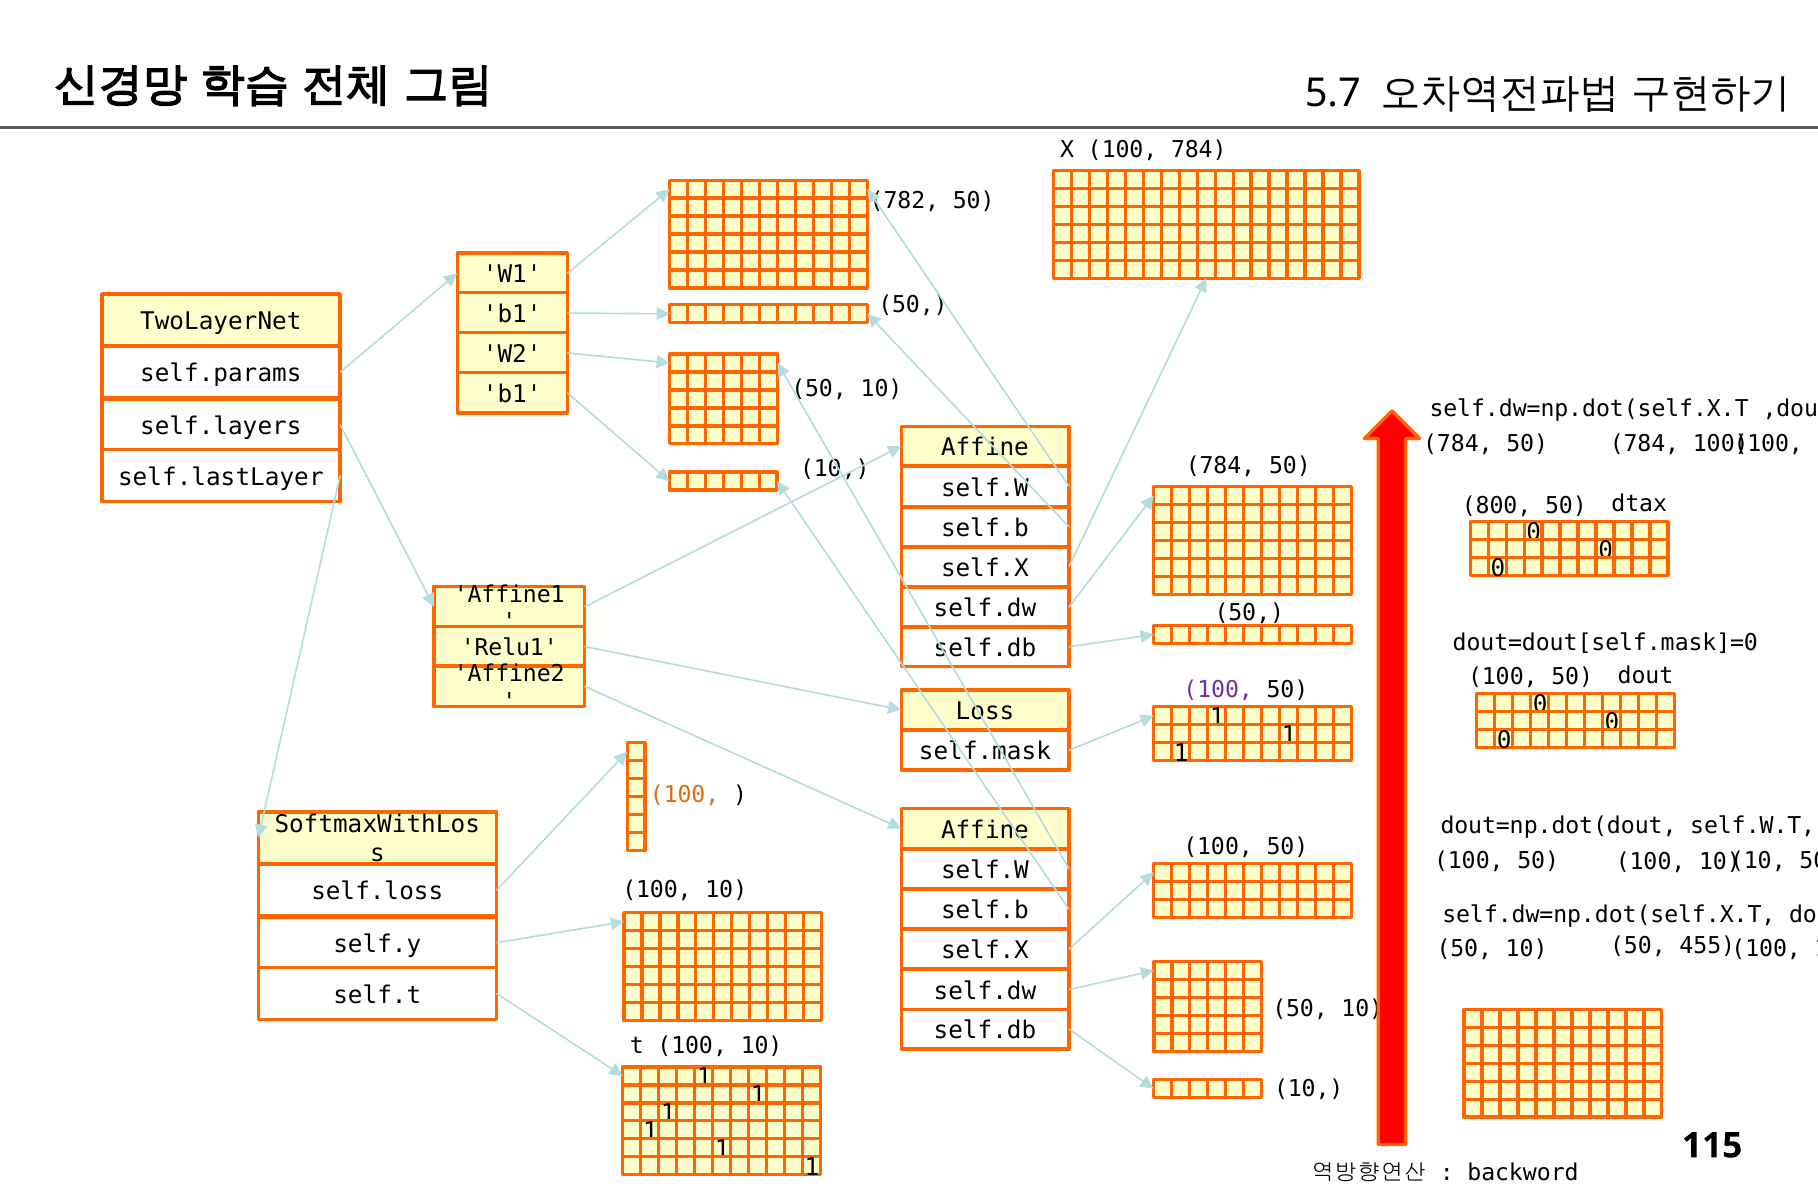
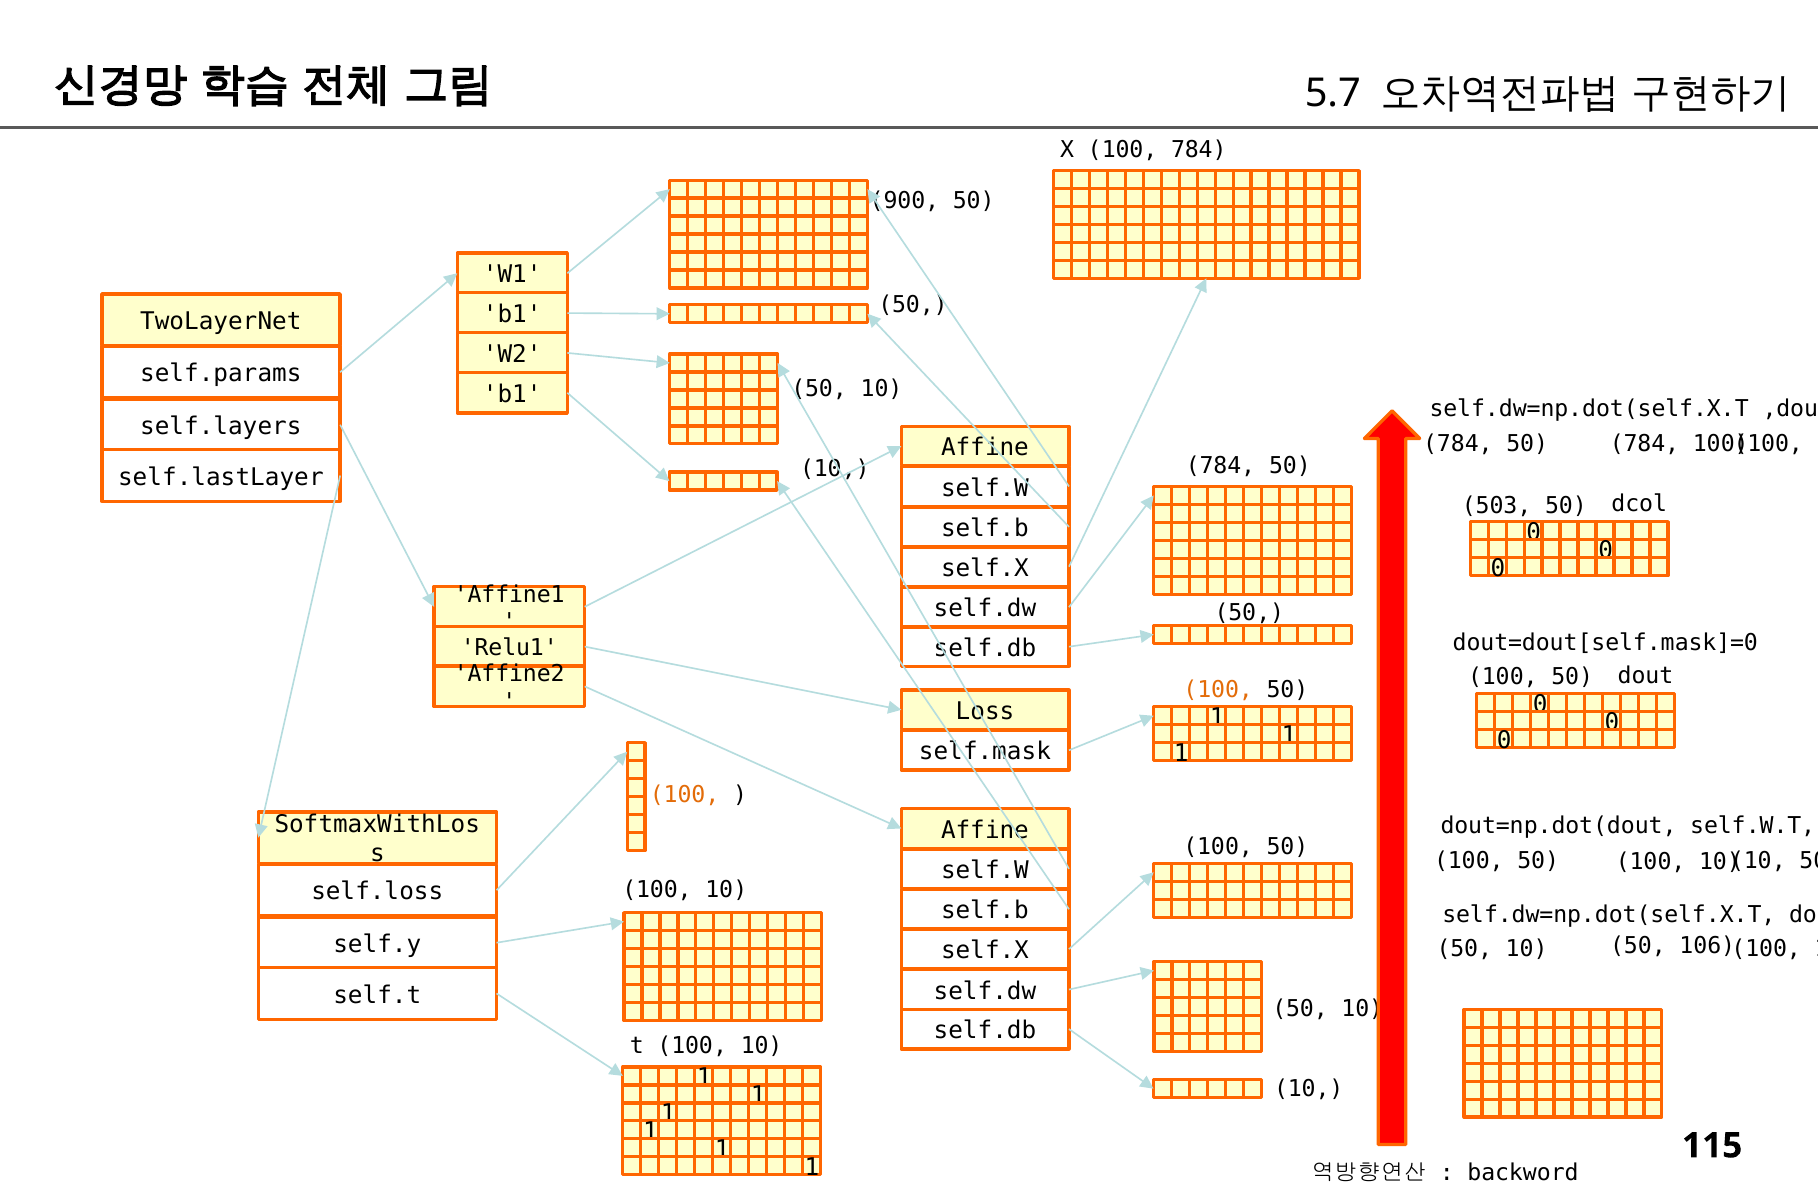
782: 782 -> 900
800: 800 -> 503
dtax: dtax -> dcol
100 at (1218, 690) colour: purple -> orange
455: 455 -> 106
